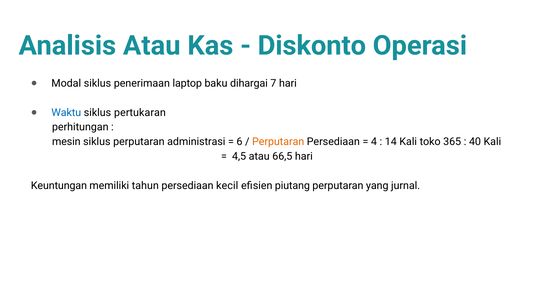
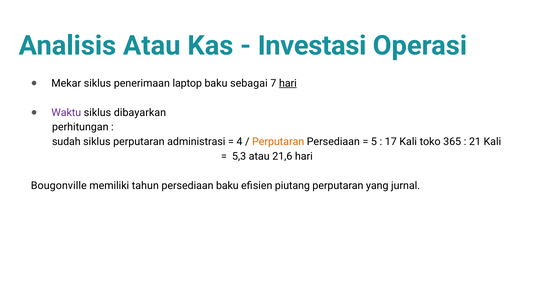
Diskonto: Diskonto -> Investasi
Modal: Modal -> Mekar
dihargai: dihargai -> sebagai
hari at (288, 83) underline: none -> present
Waktu colour: blue -> purple
pertukaran: pertukaran -> dibayarkan
mesin: mesin -> sudah
6: 6 -> 4
4: 4 -> 5
14: 14 -> 17
40: 40 -> 21
4,5: 4,5 -> 5,3
66,5: 66,5 -> 21,6
Keuntungan: Keuntungan -> Bougonville
persediaan kecil: kecil -> baku
